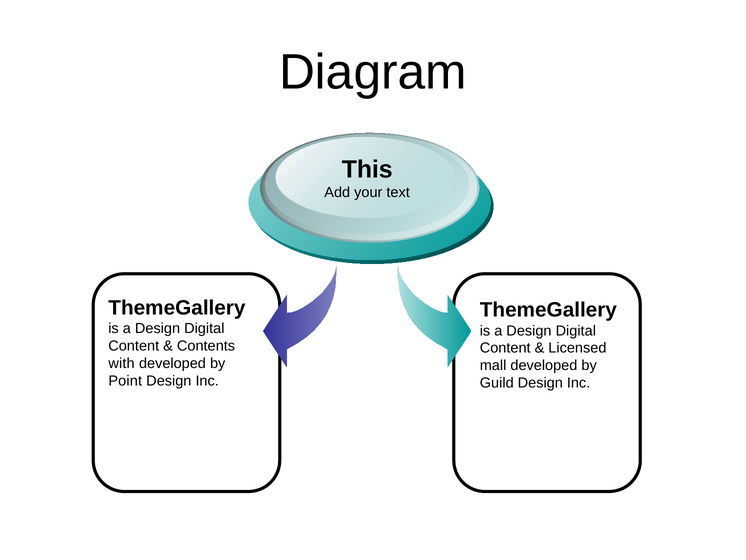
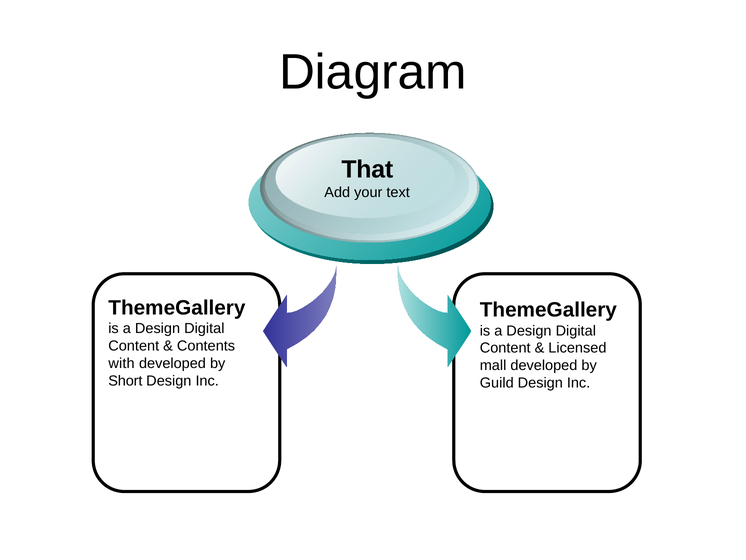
This: This -> That
Point: Point -> Short
